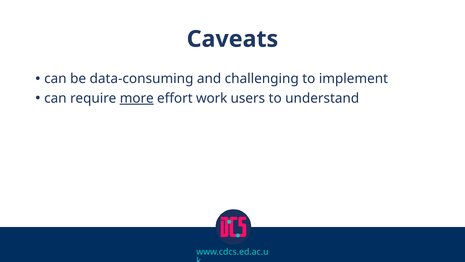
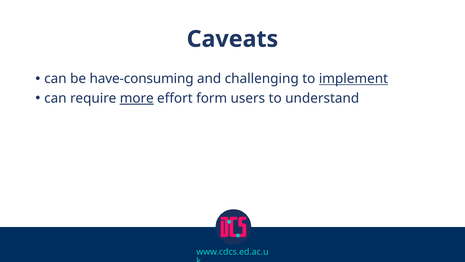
data-consuming: data-consuming -> have-consuming
implement underline: none -> present
work: work -> form
